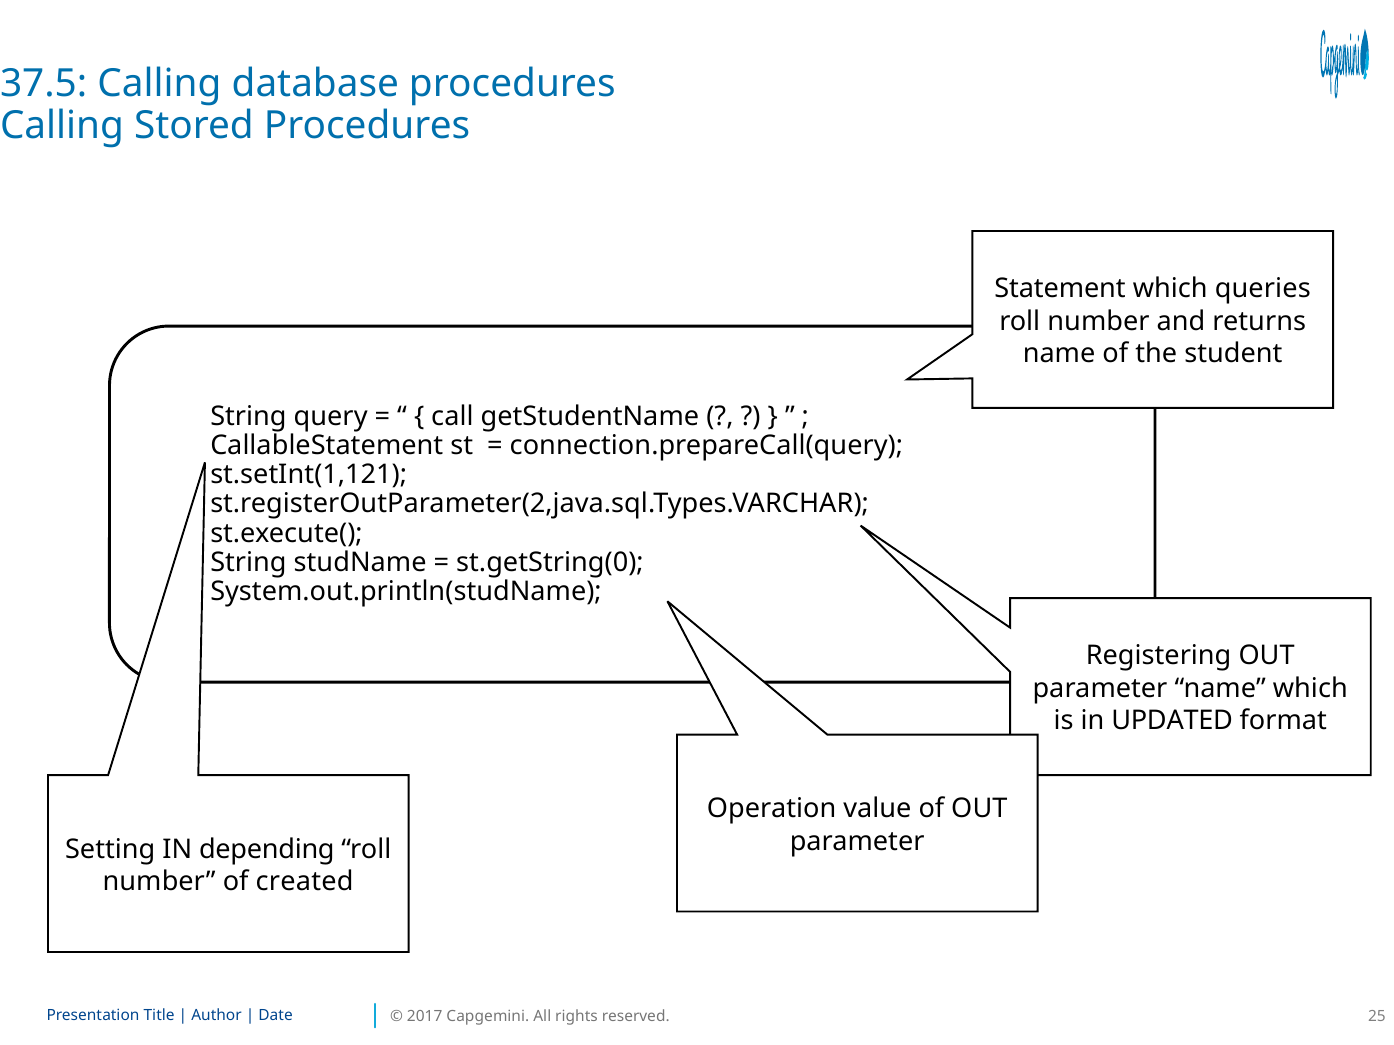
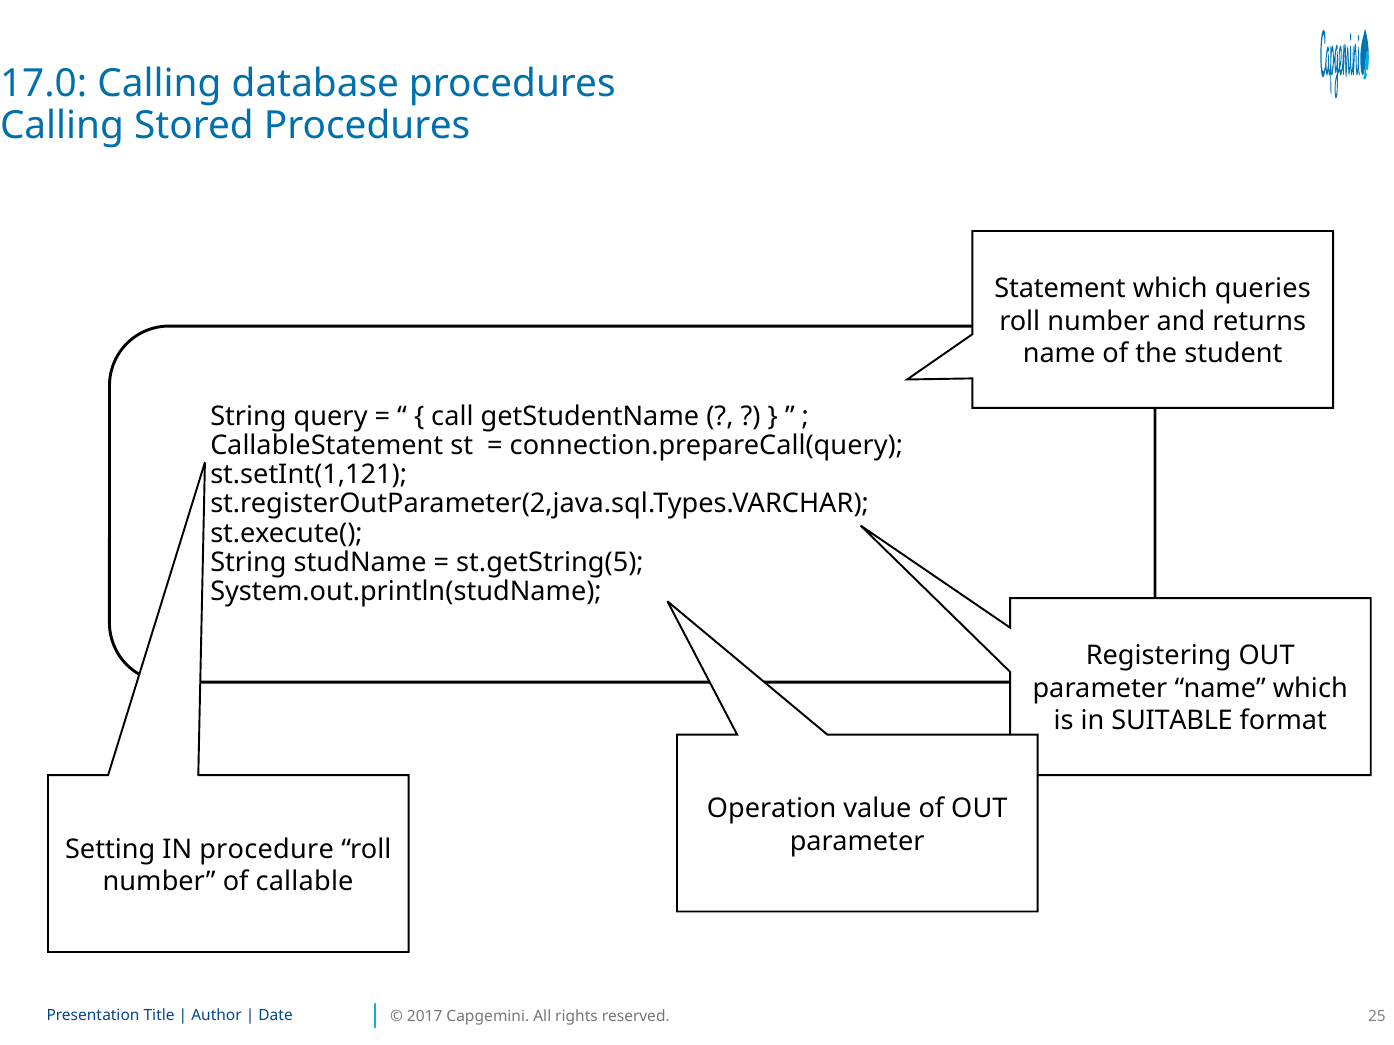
37.5: 37.5 -> 17.0
st.getString(0: st.getString(0 -> st.getString(5
UPDATED: UPDATED -> SUITABLE
depending: depending -> procedure
created: created -> callable
